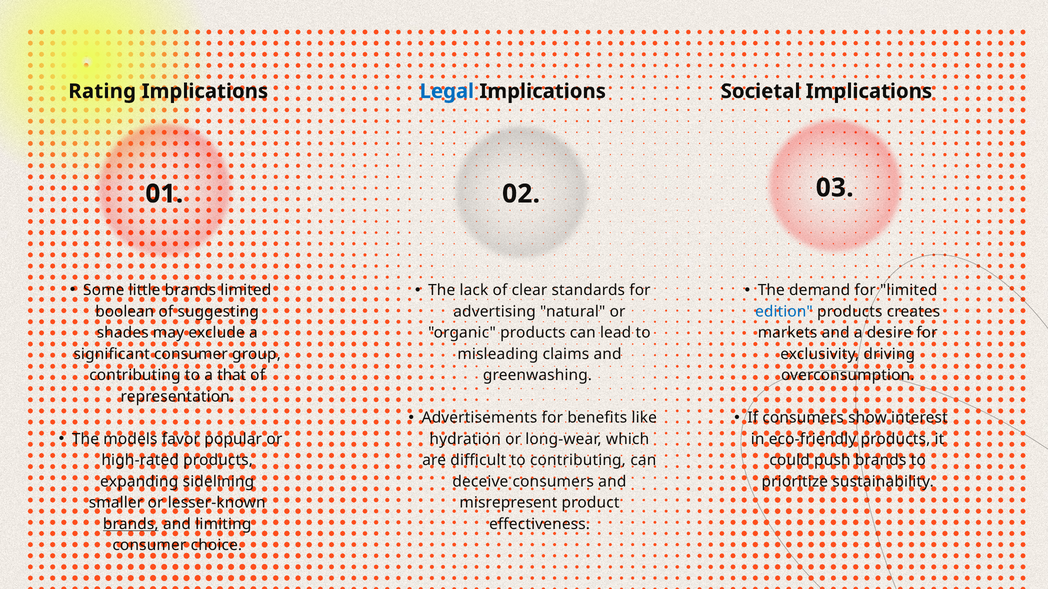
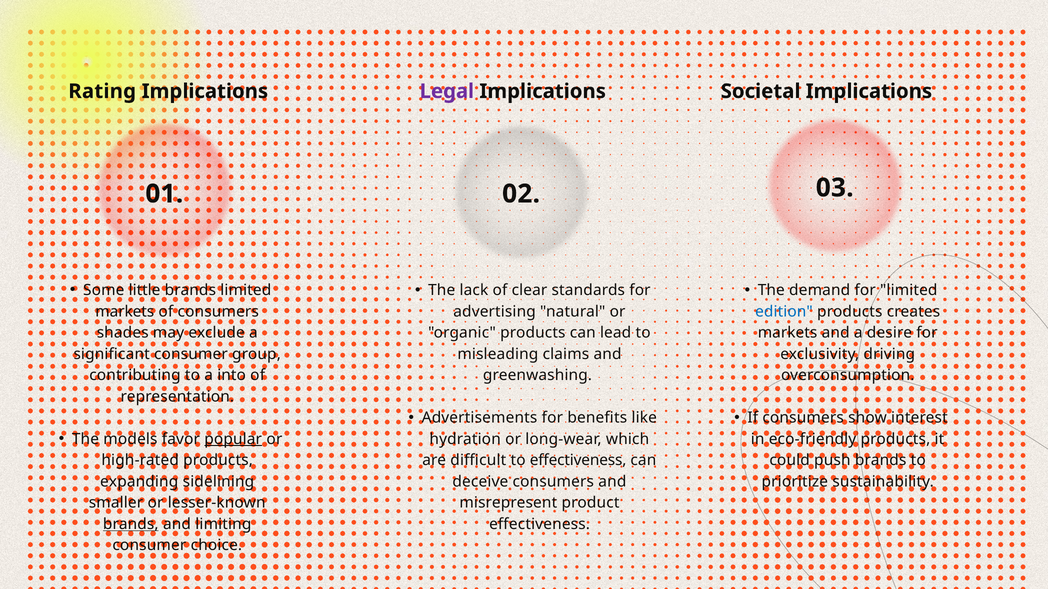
Legal colour: blue -> purple
boolean at (125, 312): boolean -> markets
of suggesting: suggesting -> consumers
that: that -> into
popular underline: none -> present
to contributing: contributing -> effectiveness
